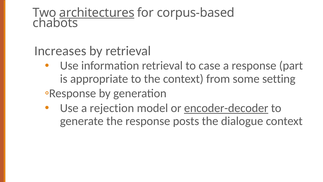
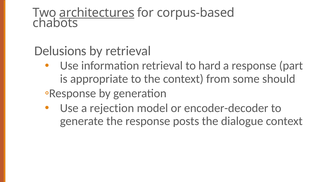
Increases: Increases -> Delusions
case: case -> hard
setting: setting -> should
encoder-decoder underline: present -> none
